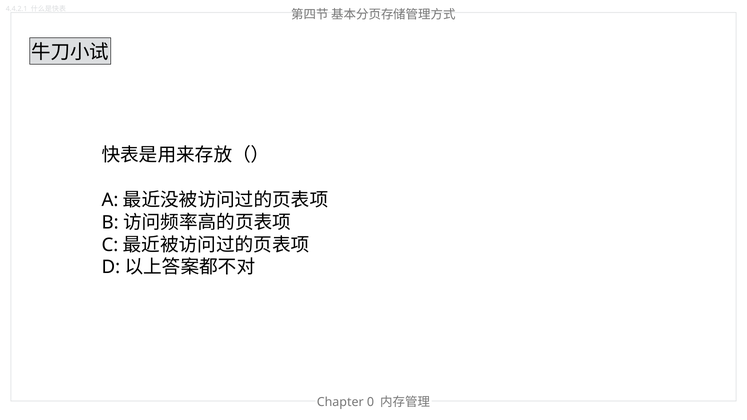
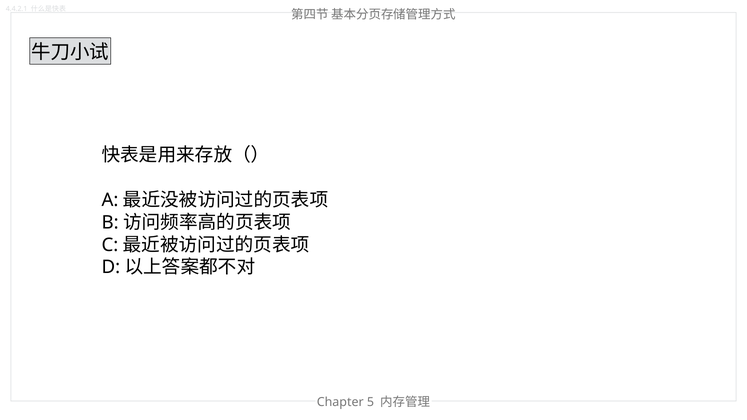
0: 0 -> 5
